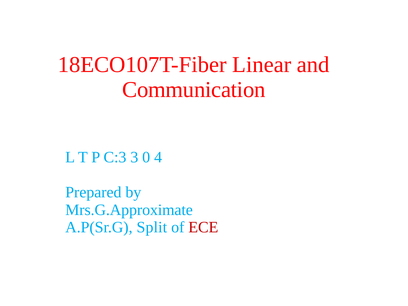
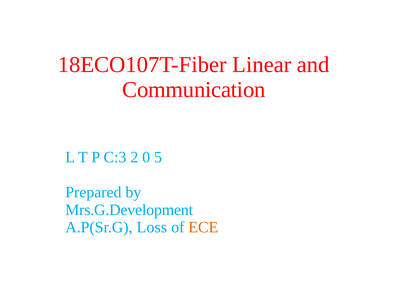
3: 3 -> 2
4: 4 -> 5
Mrs.G.Approximate: Mrs.G.Approximate -> Mrs.G.Development
Split: Split -> Loss
ECE colour: red -> orange
